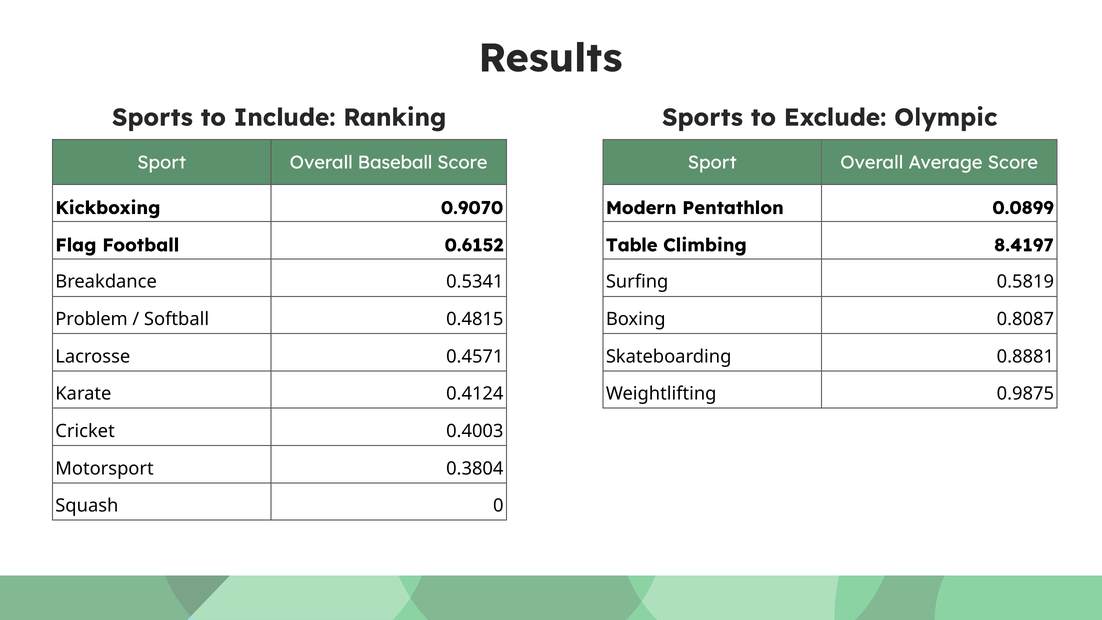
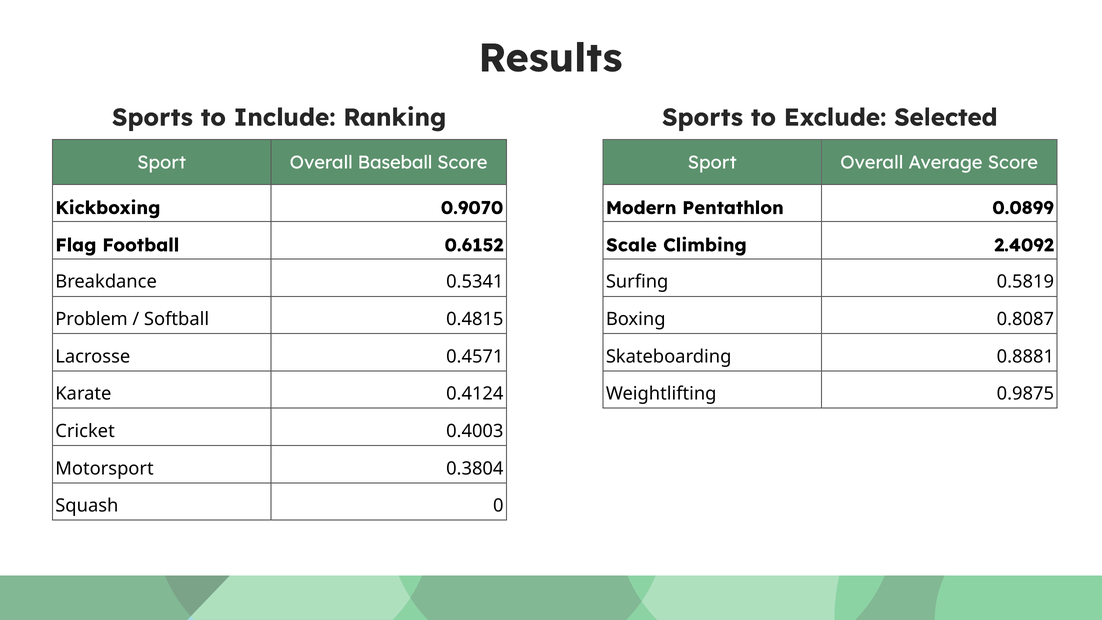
Olympic: Olympic -> Selected
Table: Table -> Scale
8.4197: 8.4197 -> 2.4092
